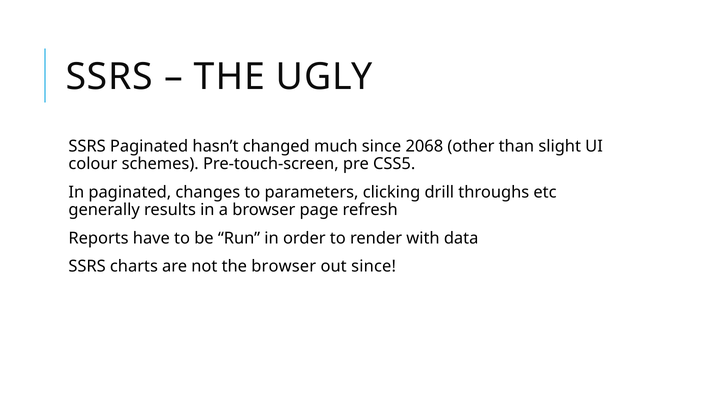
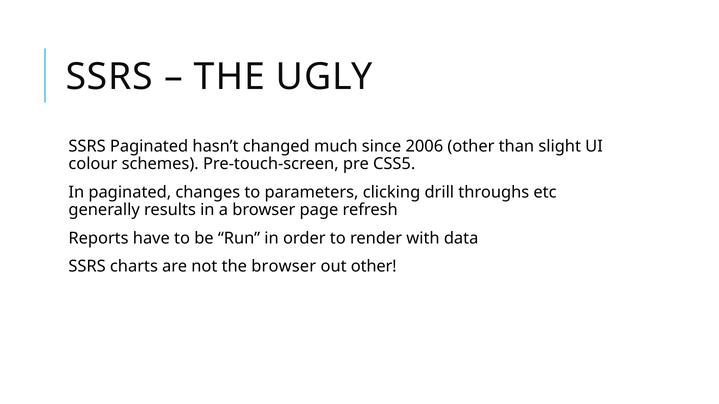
2068: 2068 -> 2006
out since: since -> other
